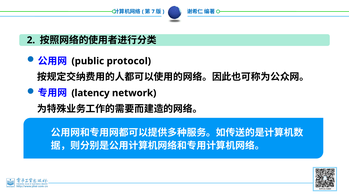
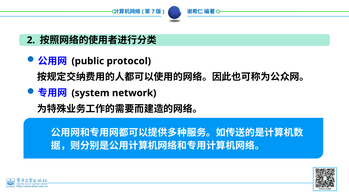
latency: latency -> system
